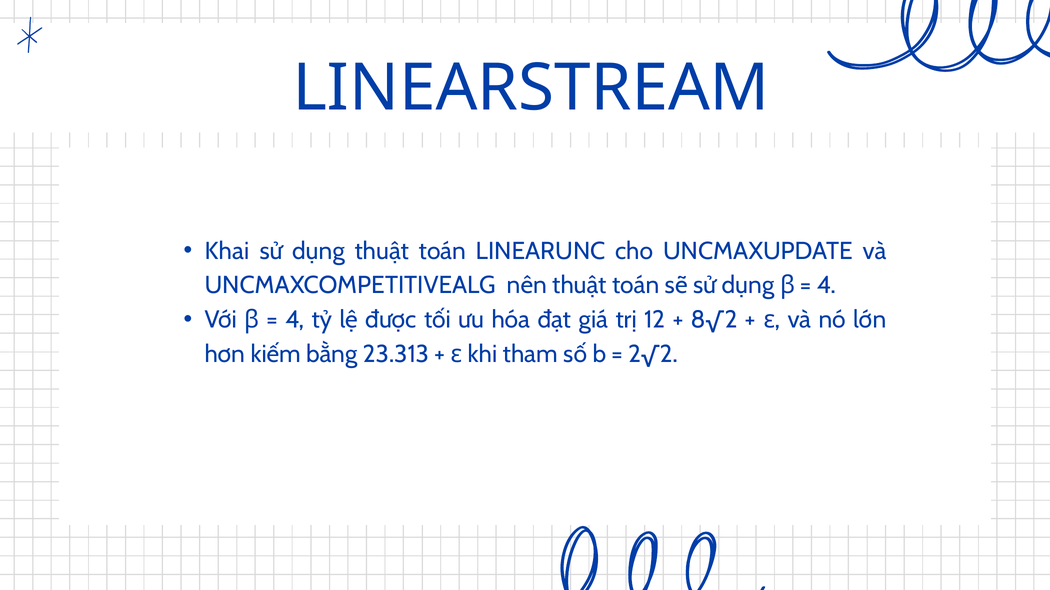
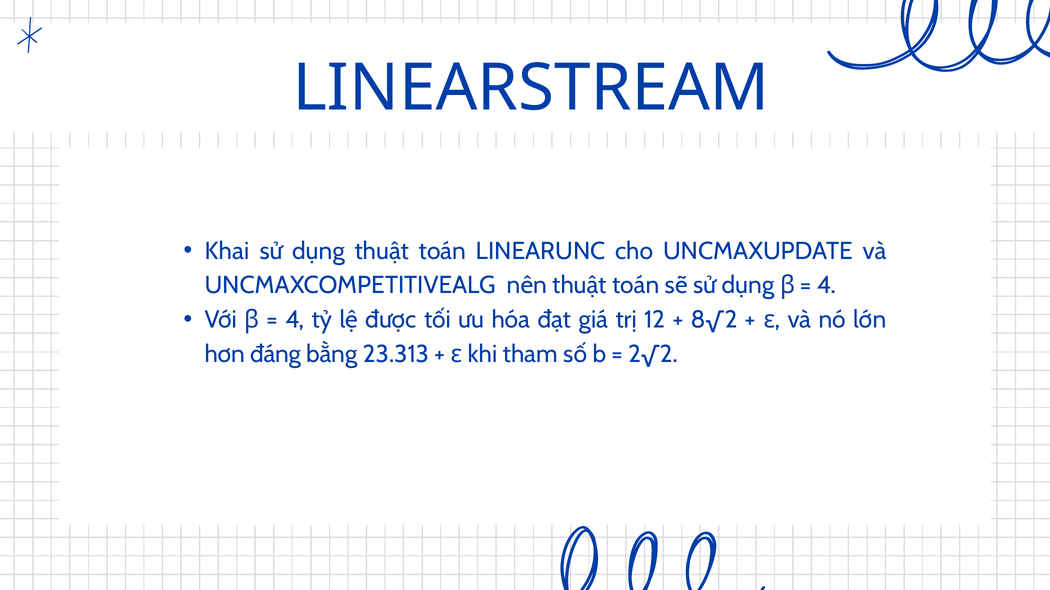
kiếm: kiếm -> đáng
